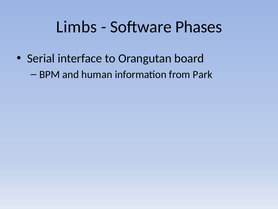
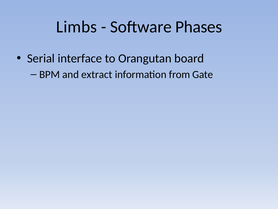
human: human -> extract
Park: Park -> Gate
